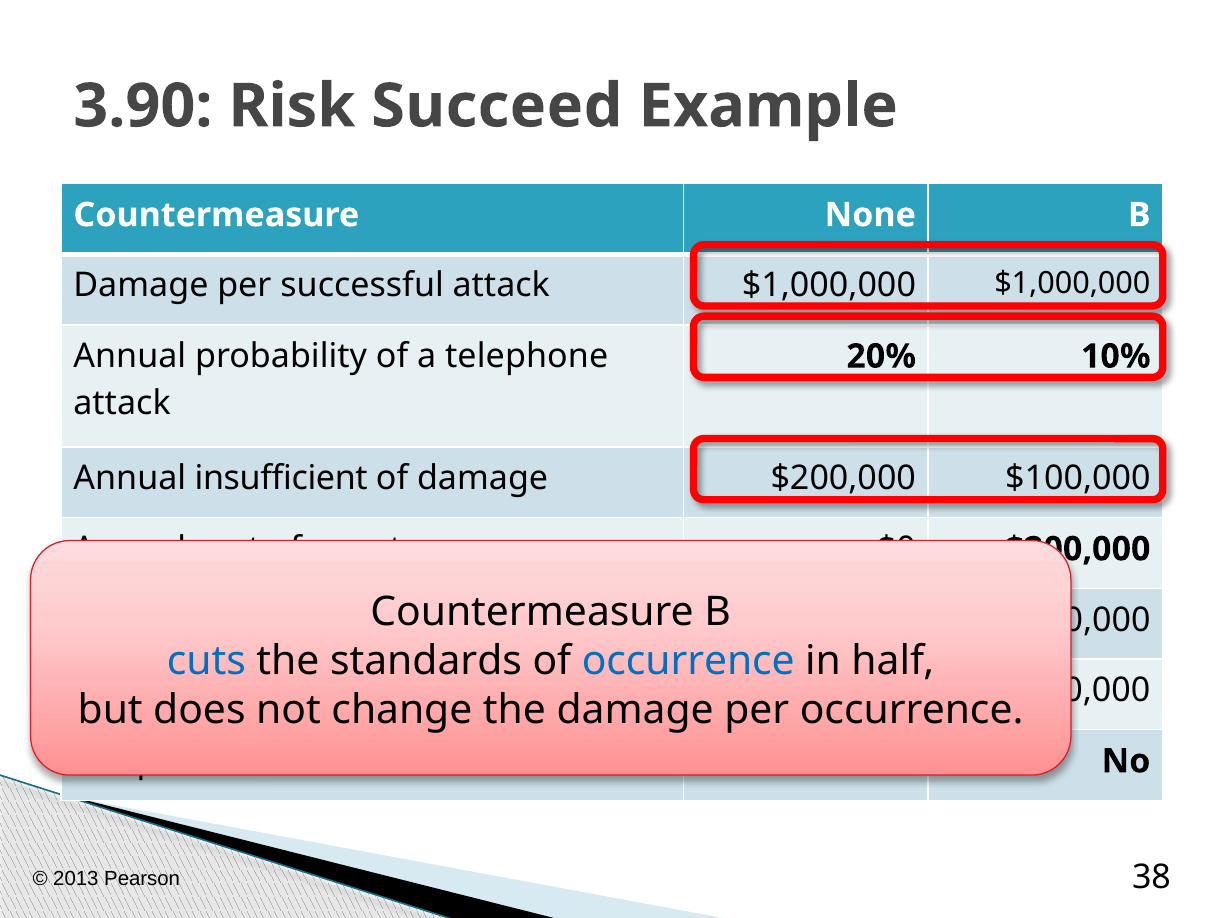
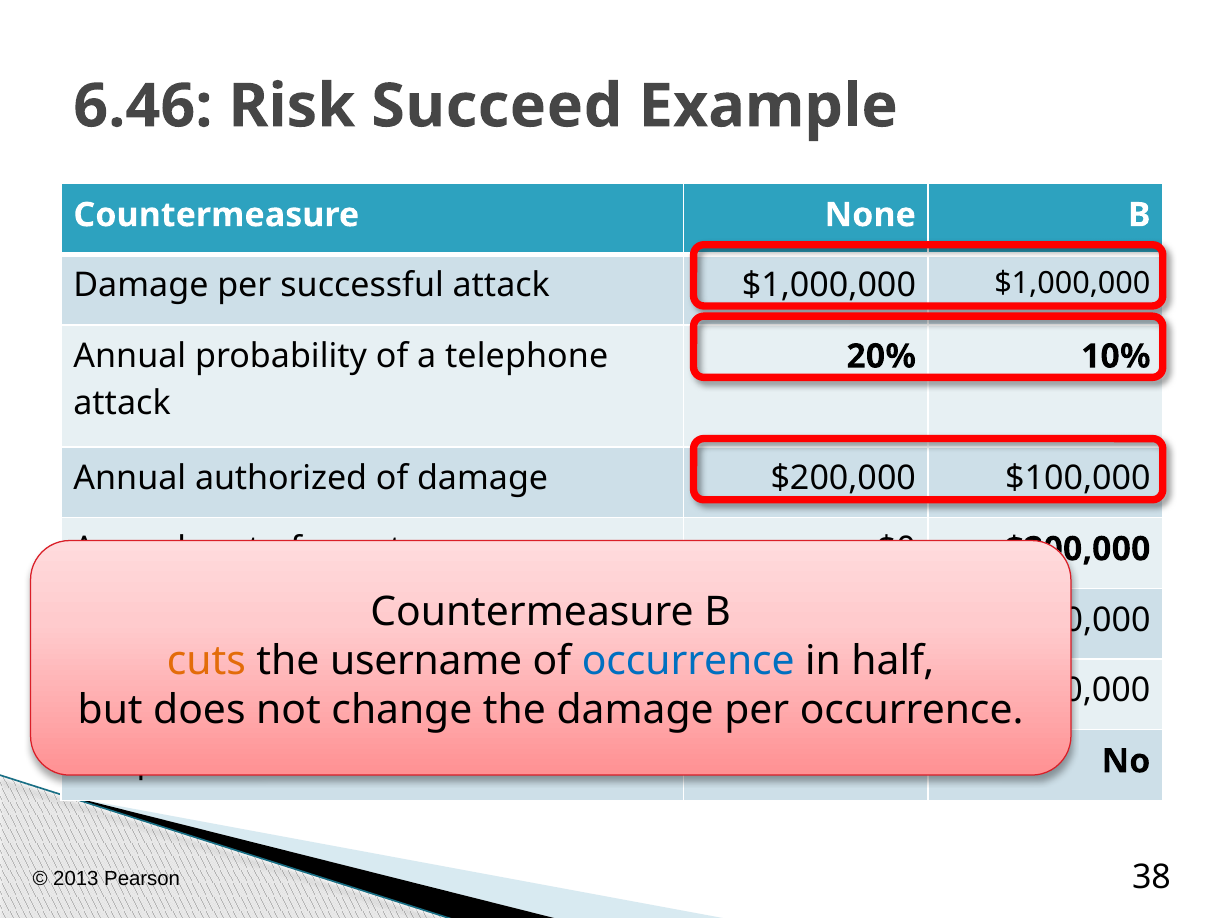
3.90: 3.90 -> 6.46
insufficient: insufficient -> authorized
cuts colour: blue -> orange
standards: standards -> username
